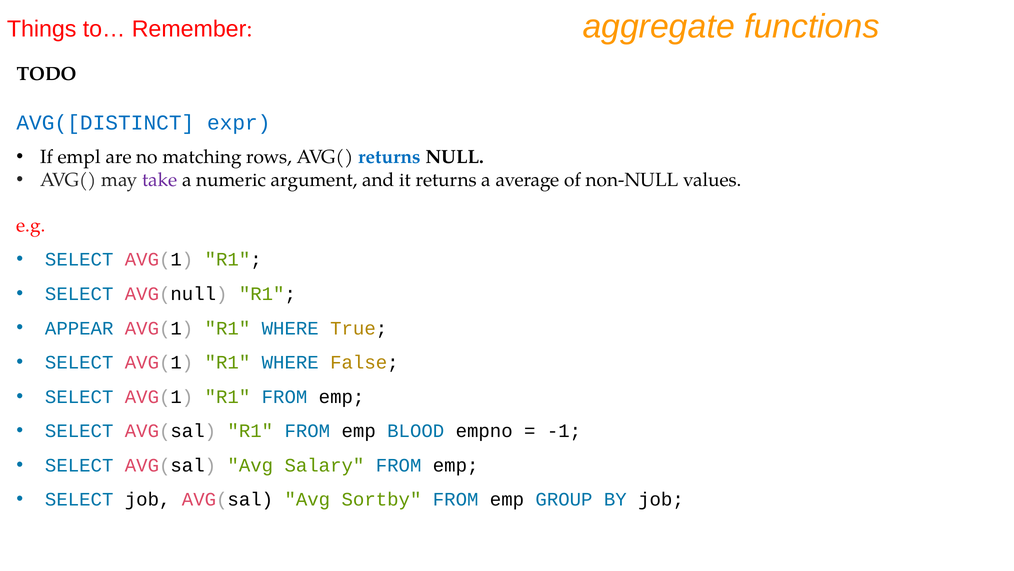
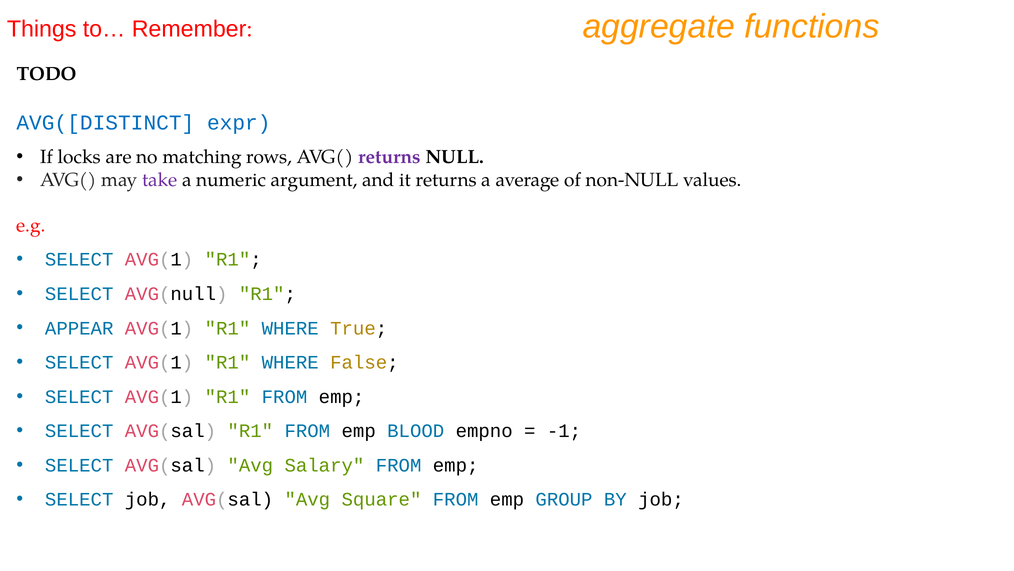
empl: empl -> locks
returns at (390, 157) colour: blue -> purple
Sortby: Sortby -> Square
